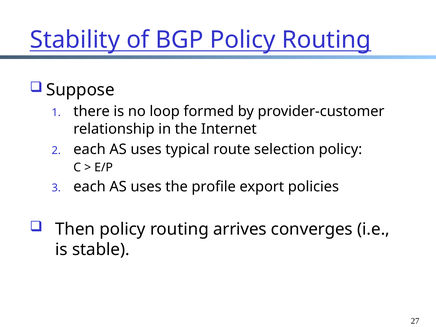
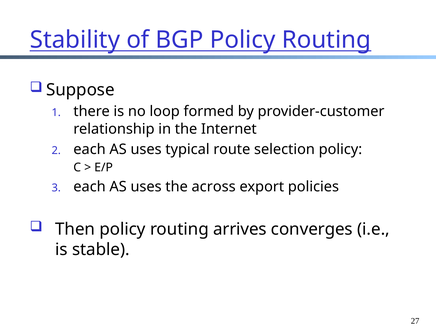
profile: profile -> across
